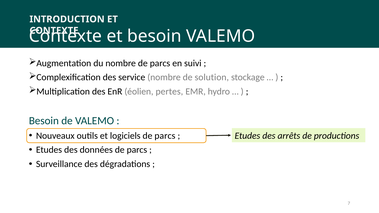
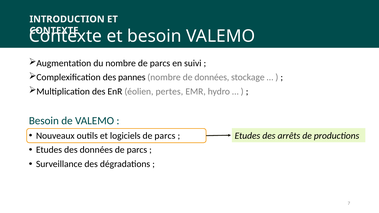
service: service -> pannes
de solution: solution -> données
